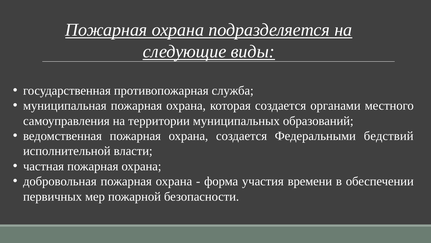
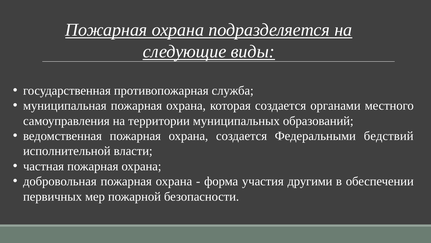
времени: времени -> другими
